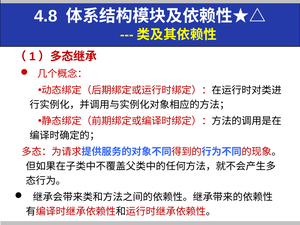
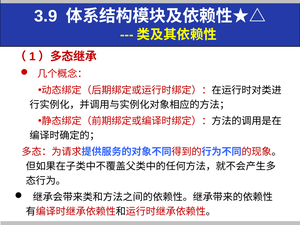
4.8: 4.8 -> 3.9
